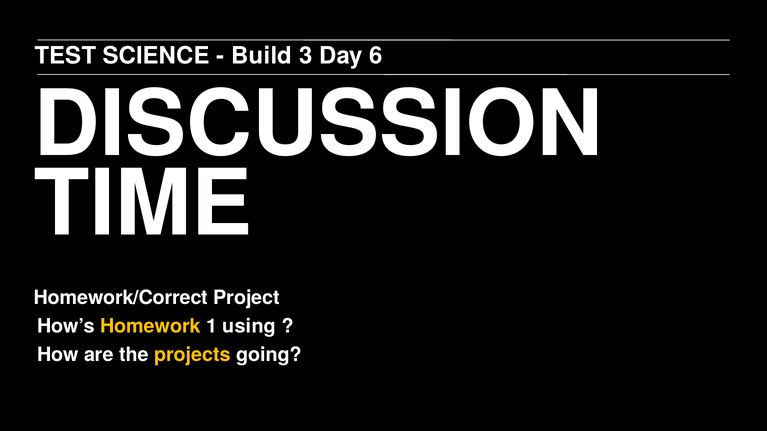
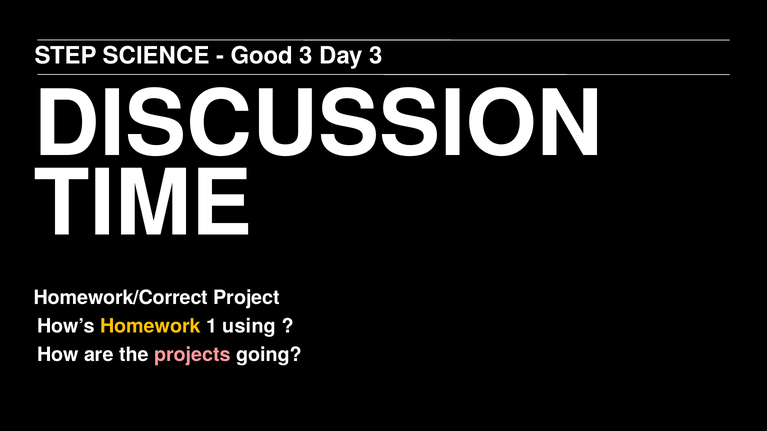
TEST: TEST -> STEP
Build: Build -> Good
Day 6: 6 -> 3
projects colour: yellow -> pink
